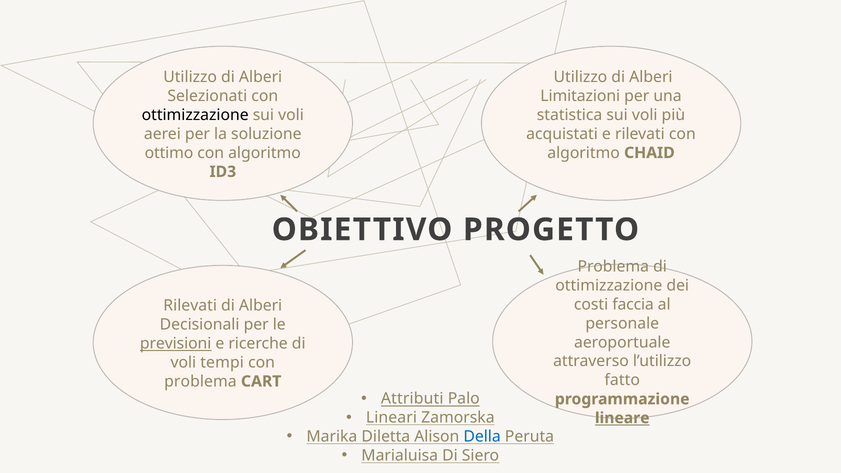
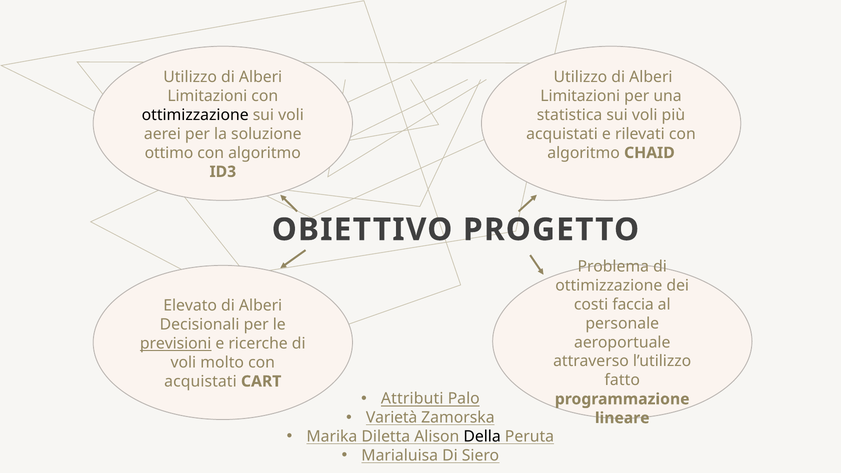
Selezionati at (207, 96): Selezionati -> Limitazioni
Rilevati at (190, 306): Rilevati -> Elevato
tempi: tempi -> molto
problema at (200, 381): problema -> acquistati
Lineari: Lineari -> Varietà
lineare underline: present -> none
Della colour: blue -> black
